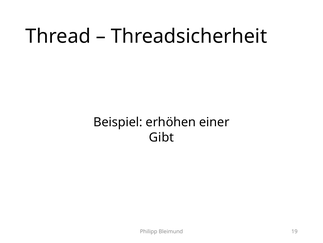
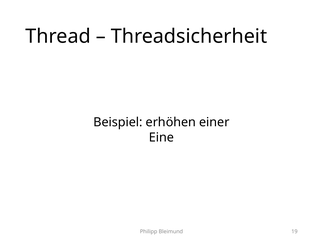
Gibt: Gibt -> Eine
